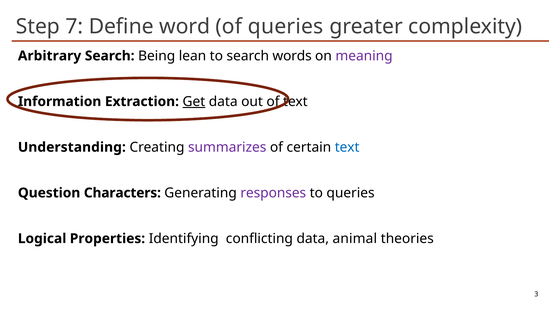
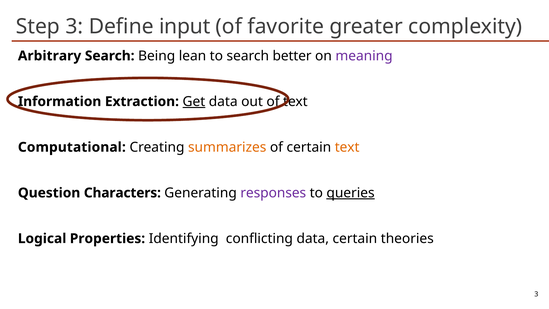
Step 7: 7 -> 3
word: word -> input
of queries: queries -> favorite
words: words -> better
Understanding: Understanding -> Computational
summarizes colour: purple -> orange
text at (347, 147) colour: blue -> orange
queries at (351, 193) underline: none -> present
data animal: animal -> certain
